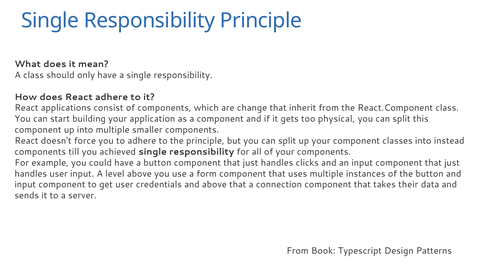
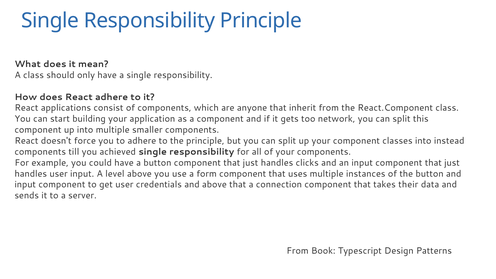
change: change -> anyone
physical: physical -> network
